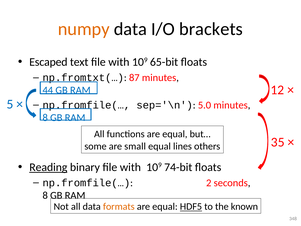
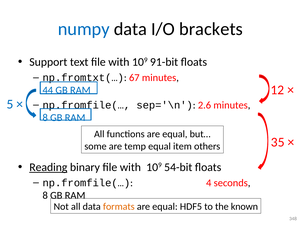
numpy colour: orange -> blue
Escaped: Escaped -> Support
65-bit: 65-bit -> 91-bit
87: 87 -> 67
5.0: 5.0 -> 2.6
small: small -> temp
lines: lines -> item
74-bit: 74-bit -> 54-bit
2: 2 -> 4
HDF5 underline: present -> none
